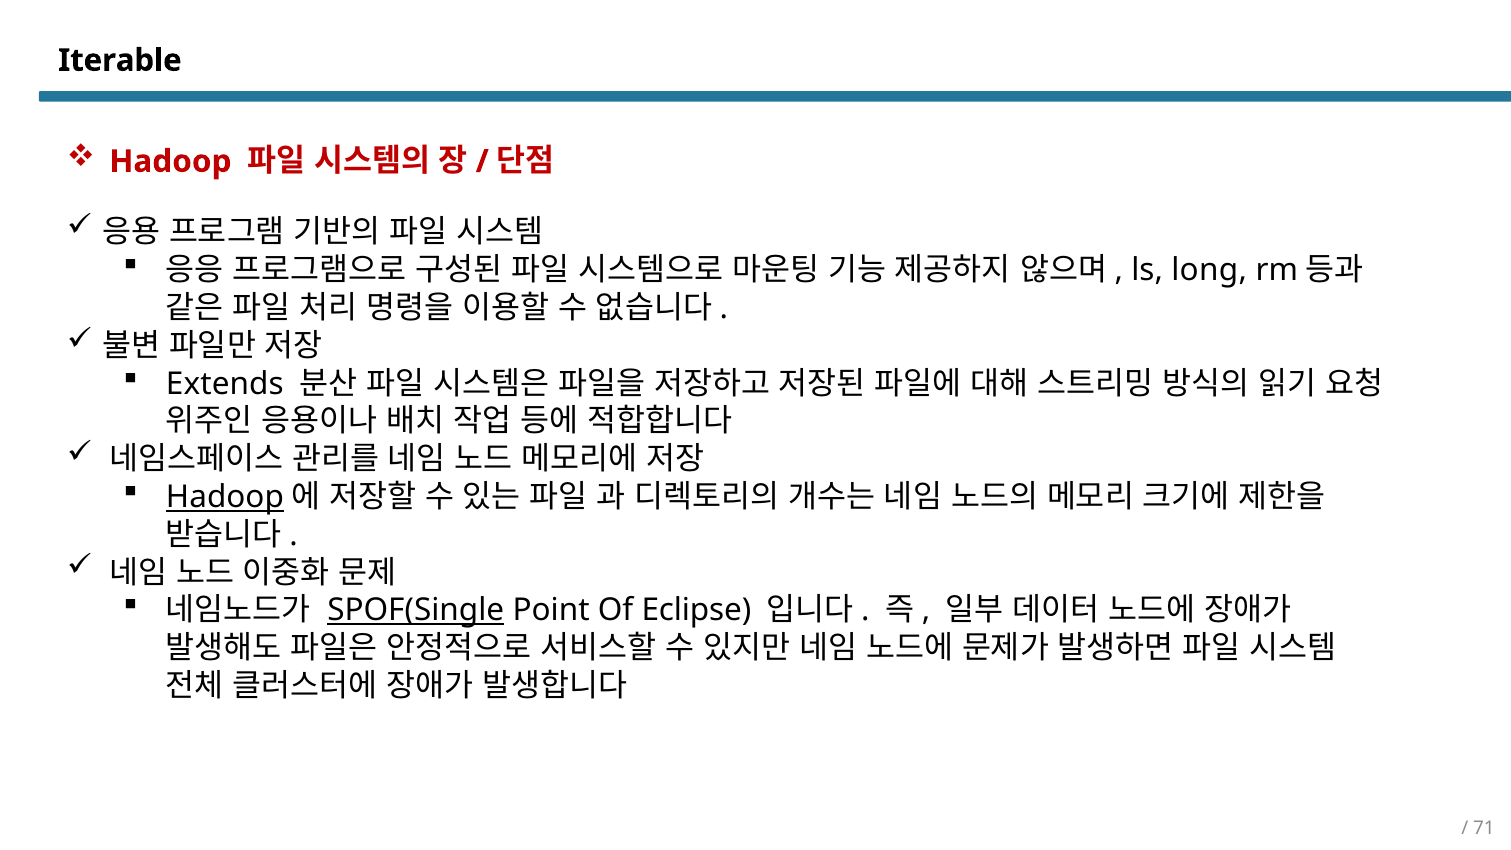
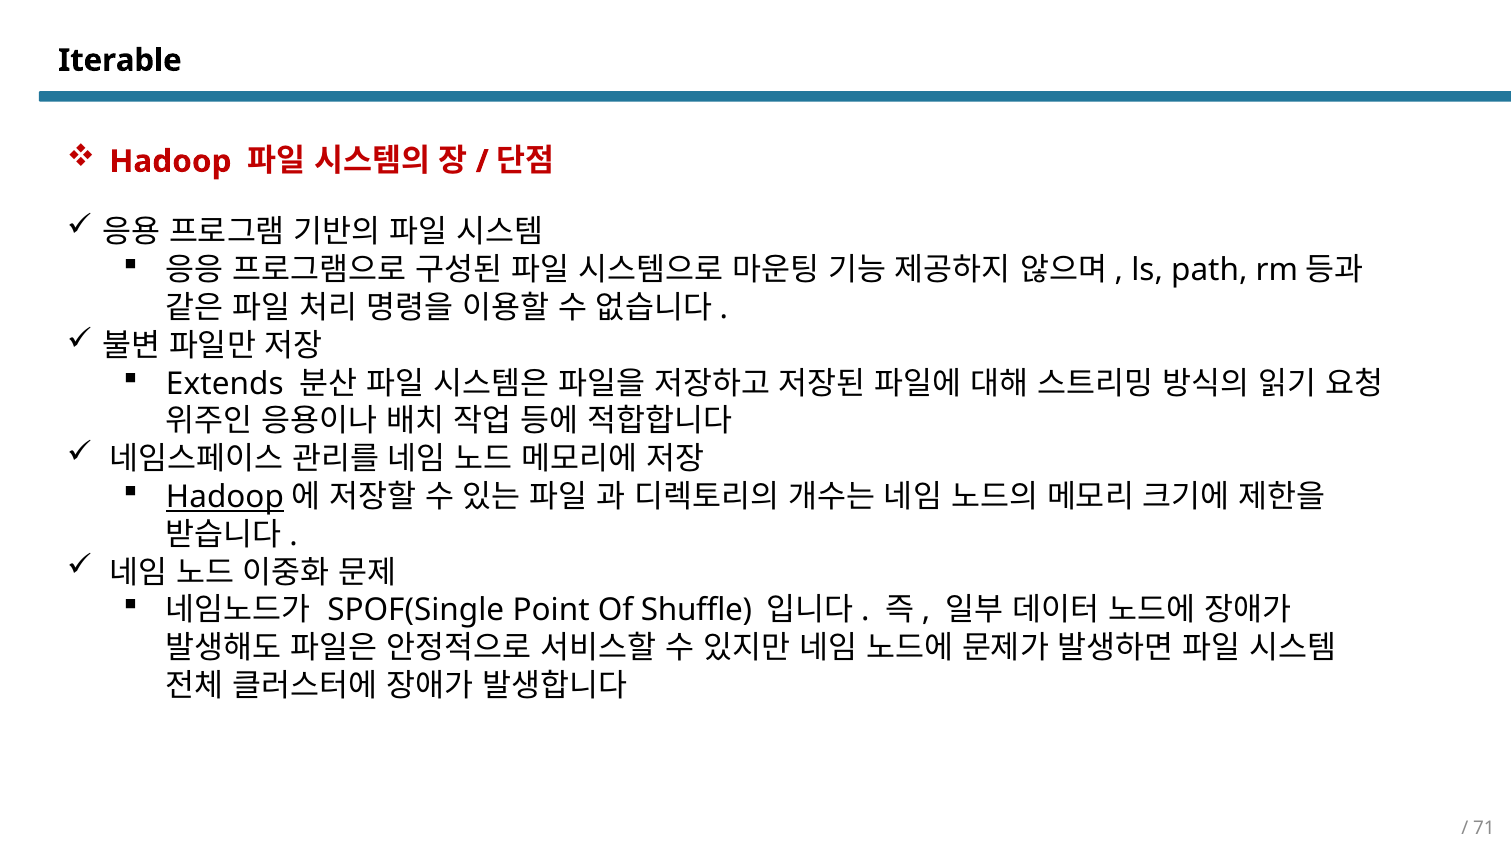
long: long -> path
SPOF(Single underline: present -> none
Eclipse: Eclipse -> Shuffle
